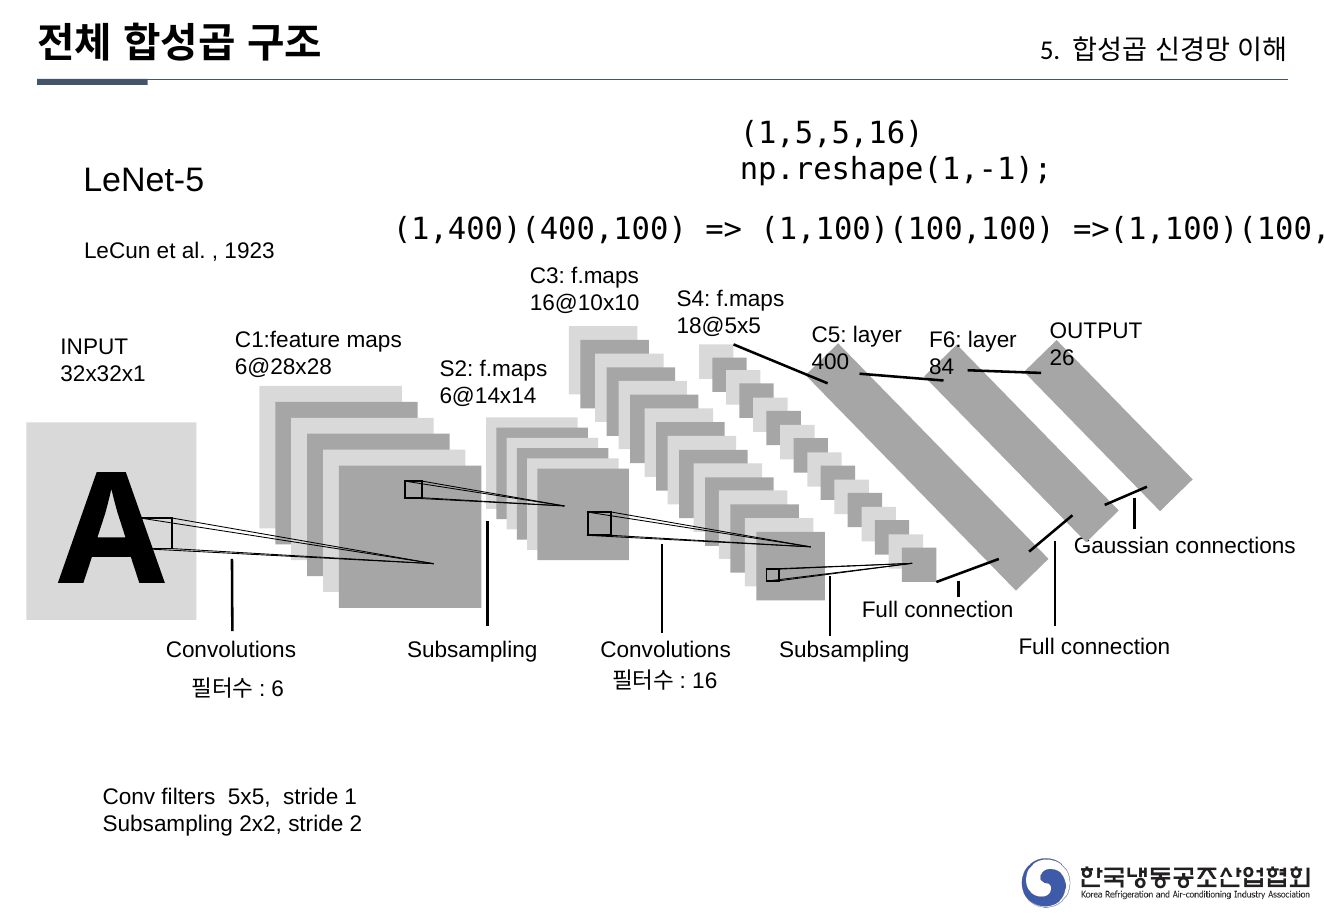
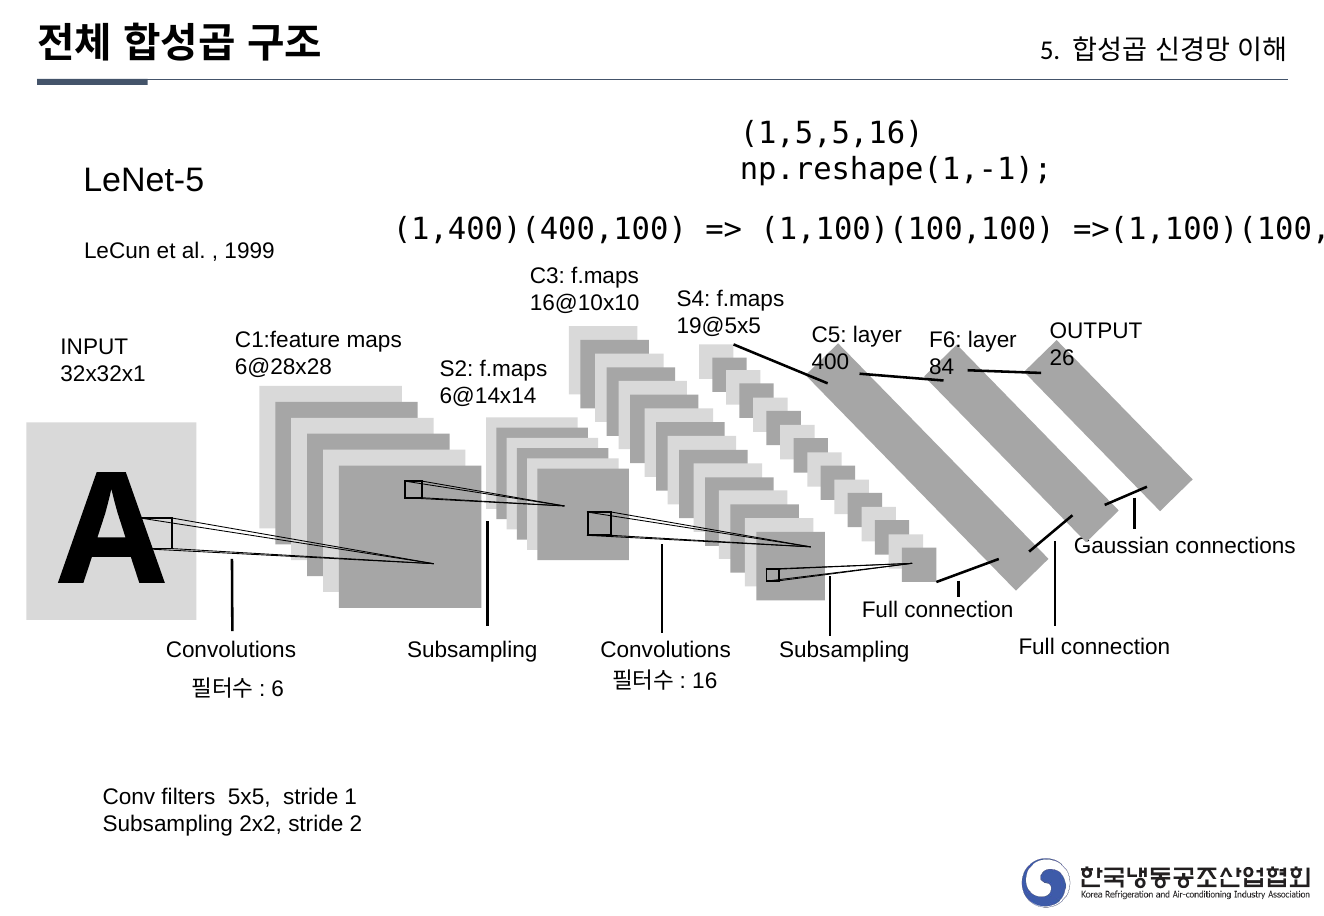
1923: 1923 -> 1999
18@5x5: 18@5x5 -> 19@5x5
